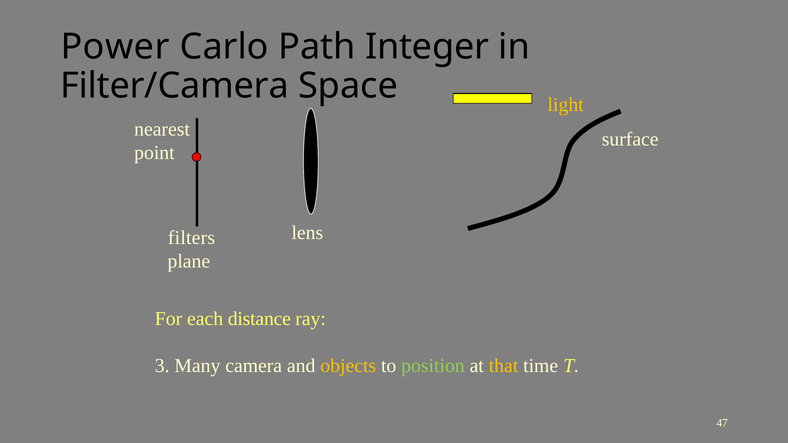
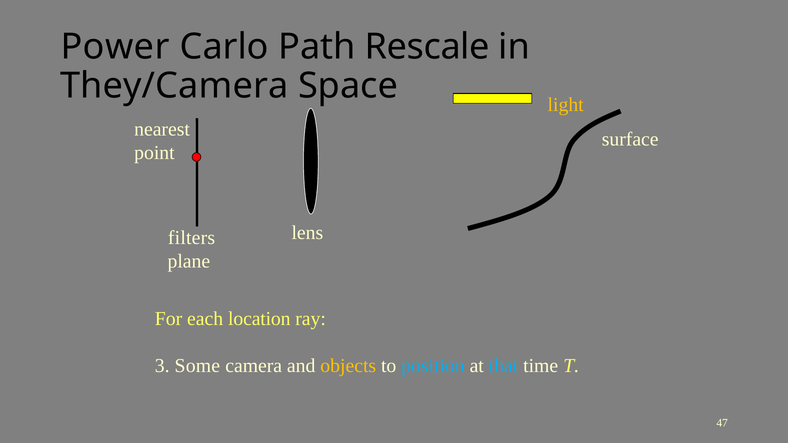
Integer: Integer -> Rescale
Filter/Camera: Filter/Camera -> They/Camera
distance: distance -> location
Many: Many -> Some
position colour: light green -> light blue
that colour: yellow -> light blue
